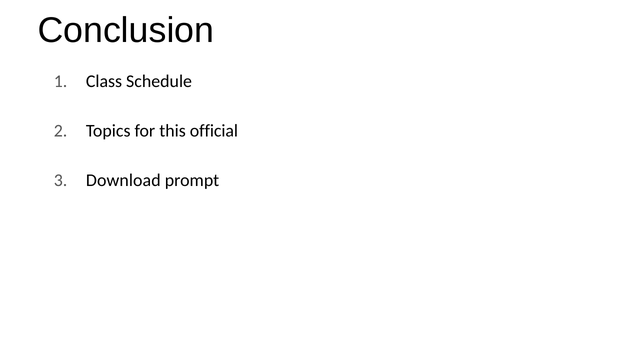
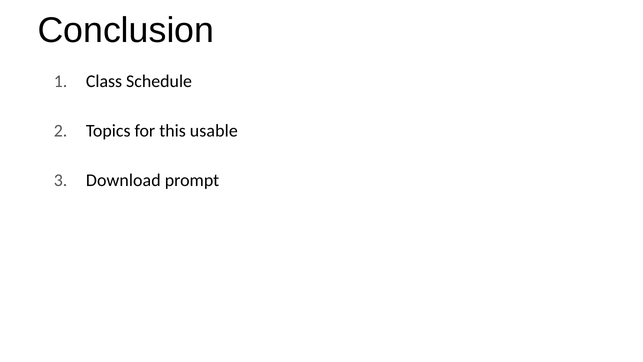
official: official -> usable
